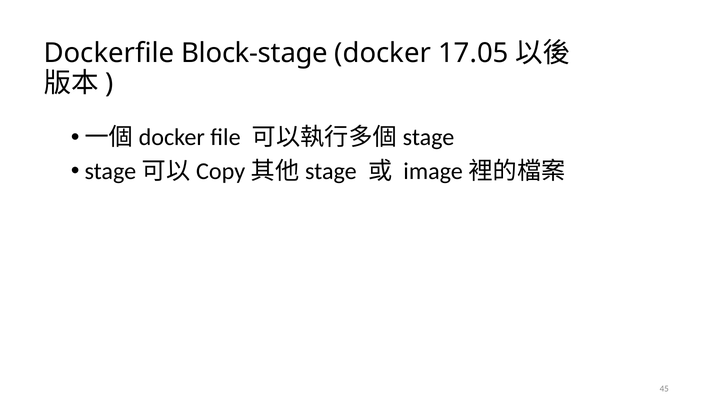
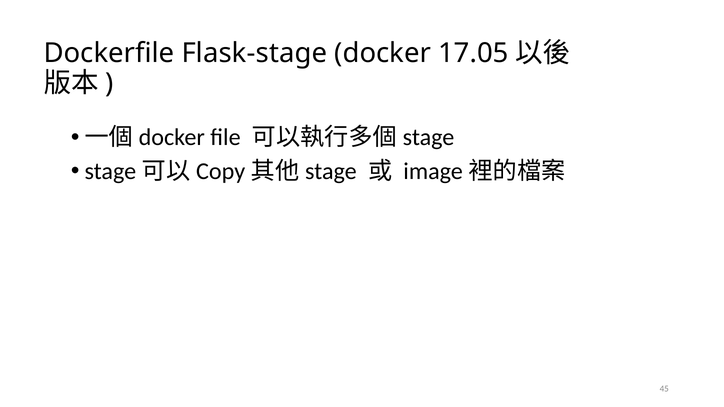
Block-stage: Block-stage -> Flask-stage
